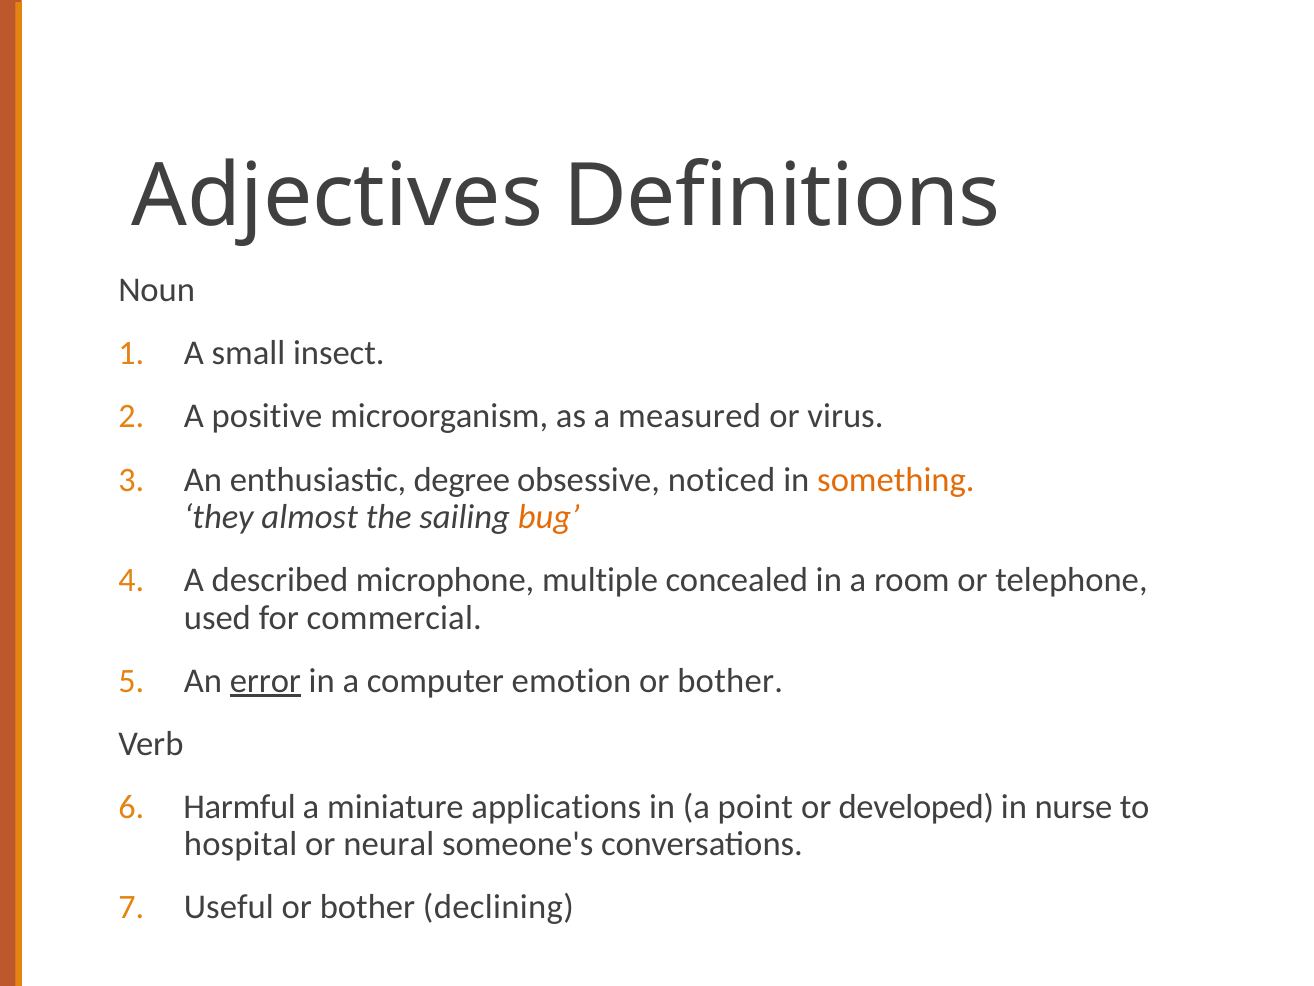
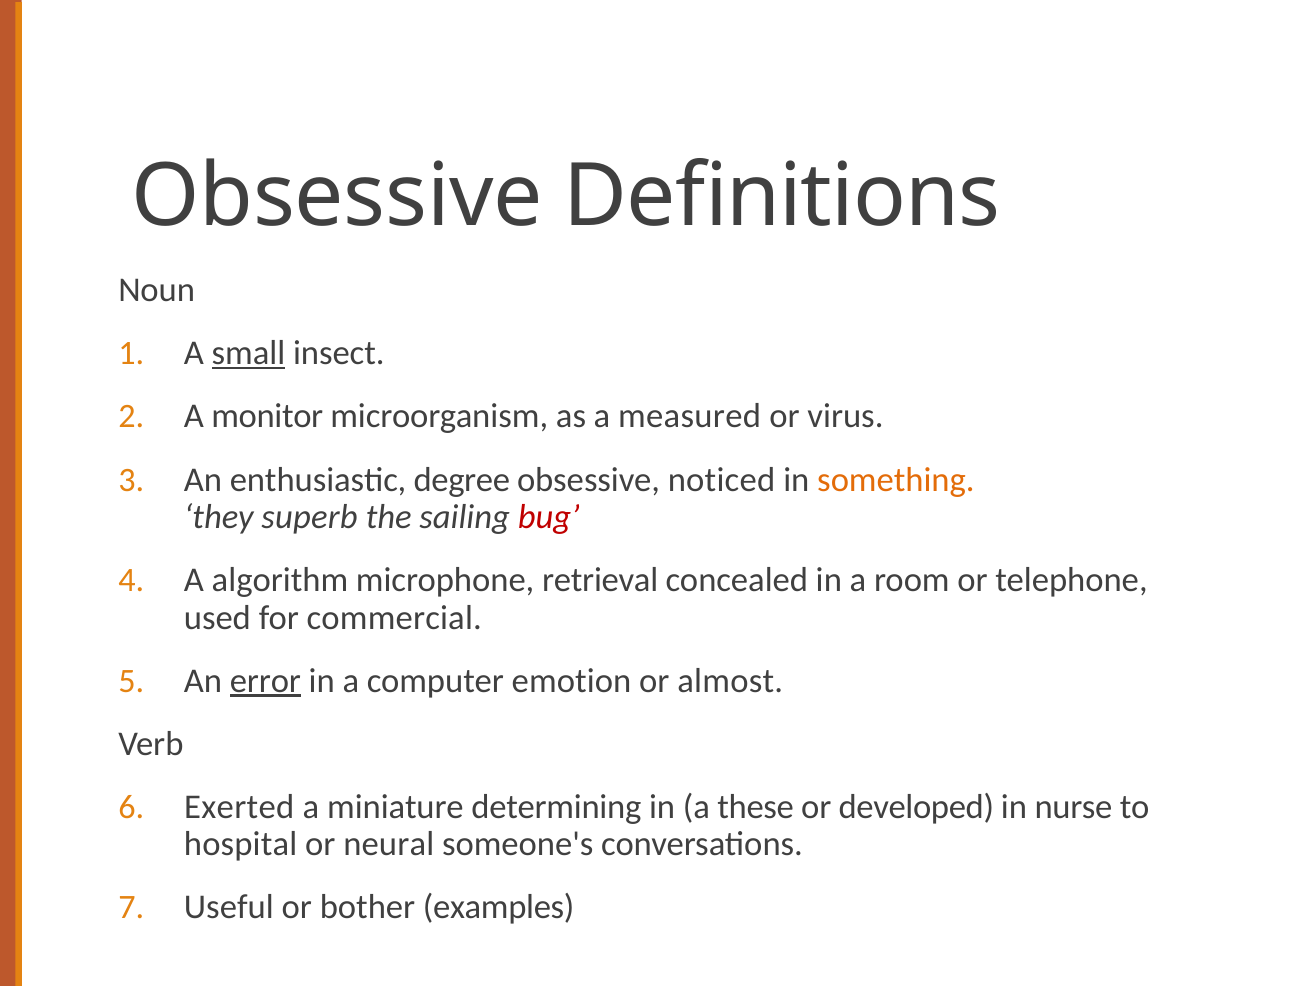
Adjectives at (337, 196): Adjectives -> Obsessive
small underline: none -> present
positive: positive -> monitor
almost: almost -> superb
bug colour: orange -> red
described: described -> algorithm
multiple: multiple -> retrieval
bother at (730, 680): bother -> almost
Harmful: Harmful -> Exerted
applications: applications -> determining
point: point -> these
declining: declining -> examples
